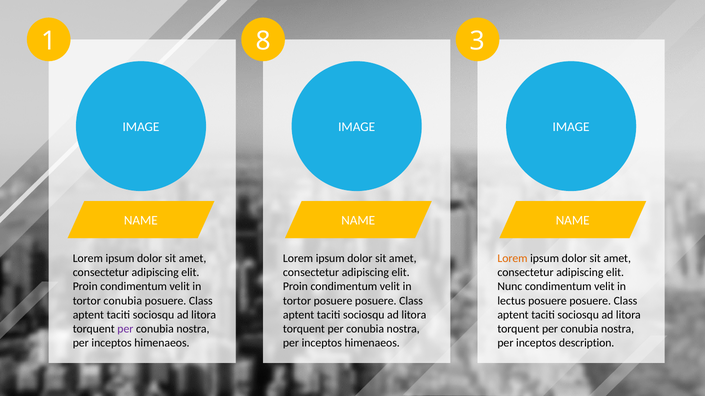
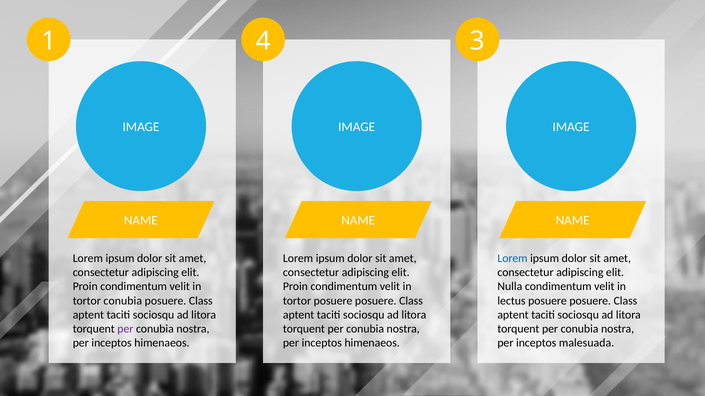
8: 8 -> 4
Lorem at (513, 259) colour: orange -> blue
Nunc: Nunc -> Nulla
description: description -> malesuada
